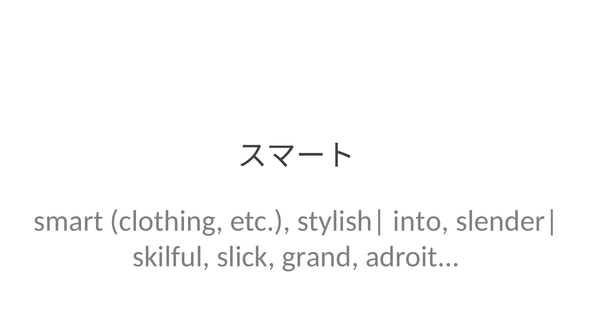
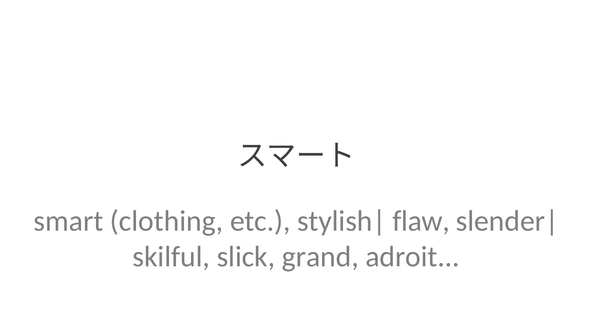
into: into -> flaw
